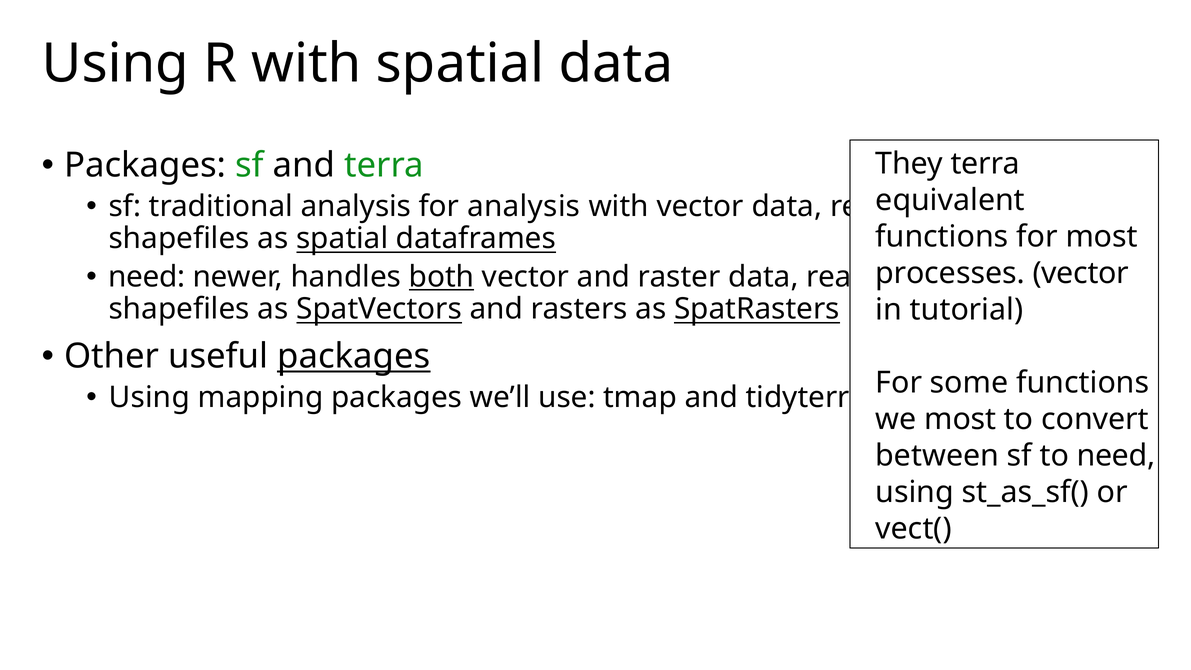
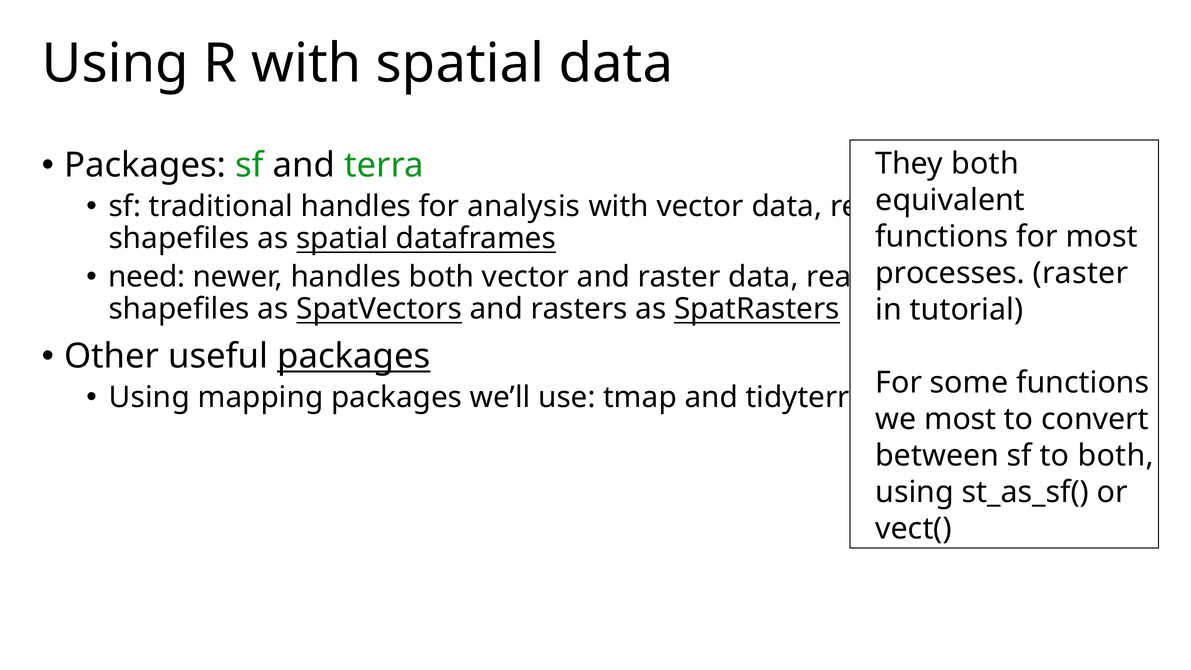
They terra: terra -> both
traditional analysis: analysis -> handles
both at (441, 277) underline: present -> none
processes vector: vector -> raster
to need: need -> both
